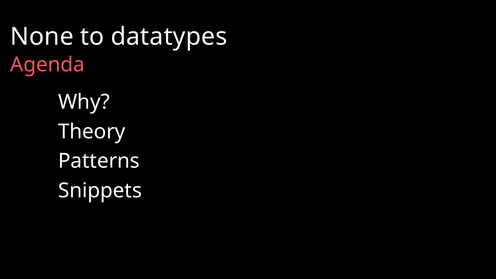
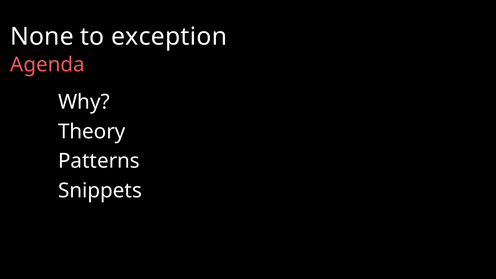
datatypes: datatypes -> exception
